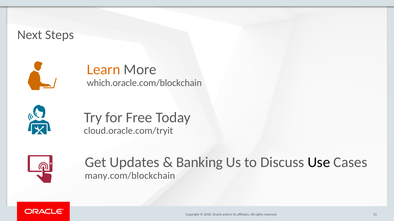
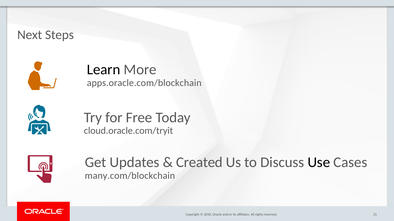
Learn colour: orange -> black
which.oracle.com/blockchain: which.oracle.com/blockchain -> apps.oracle.com/blockchain
Banking: Banking -> Created
